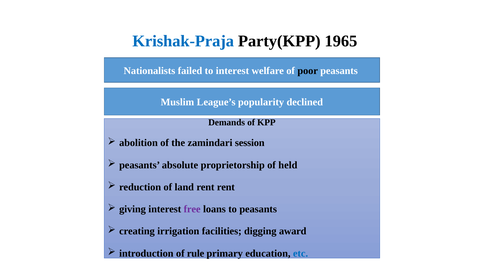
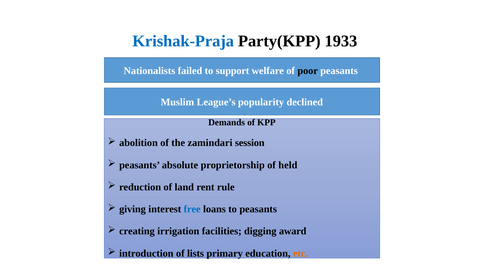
1965: 1965 -> 1933
to interest: interest -> support
rent rent: rent -> rule
free colour: purple -> blue
rule: rule -> lists
etc colour: blue -> orange
